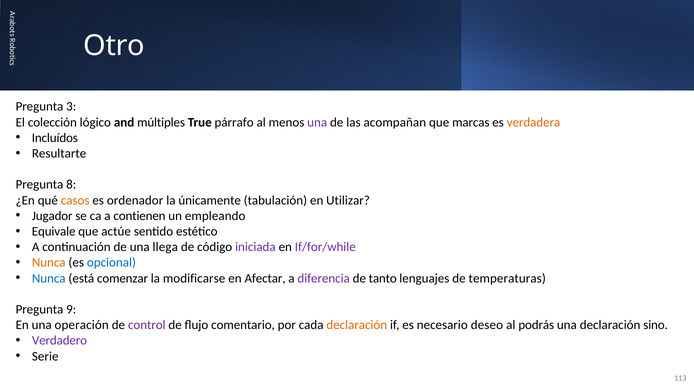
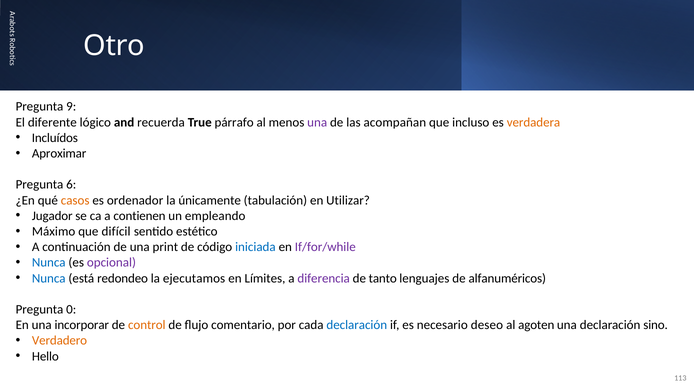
3: 3 -> 9
colección: colección -> diferente
múltiples: múltiples -> recuerda
marcas: marcas -> incluso
Resultarte: Resultarte -> Aproximar
8: 8 -> 6
Equivale: Equivale -> Máximo
actúe: actúe -> difícil
llega: llega -> print
iniciada colour: purple -> blue
Nunca at (49, 263) colour: orange -> blue
opcional colour: blue -> purple
comenzar: comenzar -> redondeo
modificarse: modificarse -> ejecutamos
Afectar: Afectar -> Límites
temperaturas: temperaturas -> alfanuméricos
9: 9 -> 0
operación: operación -> incorporar
control colour: purple -> orange
declaración at (357, 325) colour: orange -> blue
podrás: podrás -> agoten
Verdadero colour: purple -> orange
Serie: Serie -> Hello
